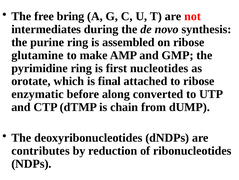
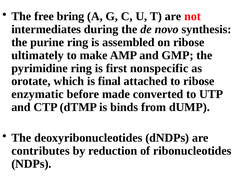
glutamine: glutamine -> ultimately
nucleotides: nucleotides -> nonspecific
along: along -> made
chain: chain -> binds
